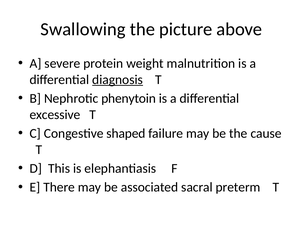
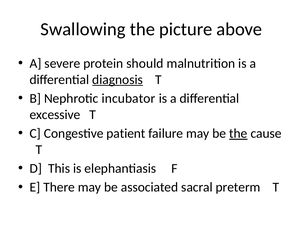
weight: weight -> should
phenytoin: phenytoin -> incubator
shaped: shaped -> patient
the at (238, 134) underline: none -> present
